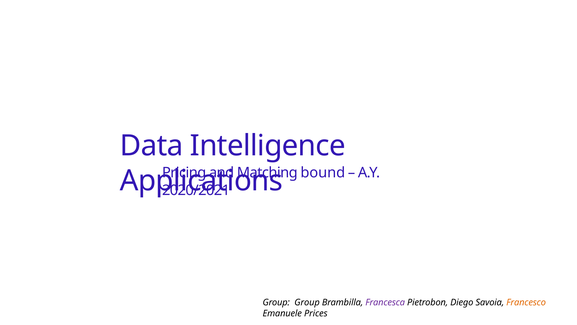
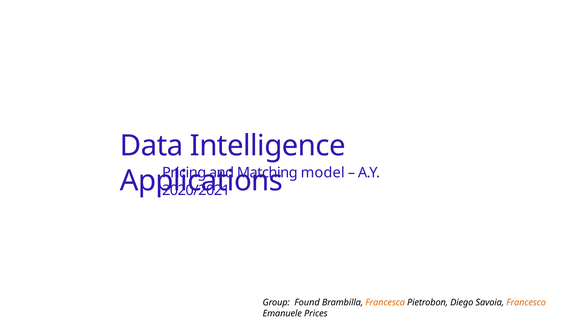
bound: bound -> model
Group Group: Group -> Found
Francesca colour: purple -> orange
